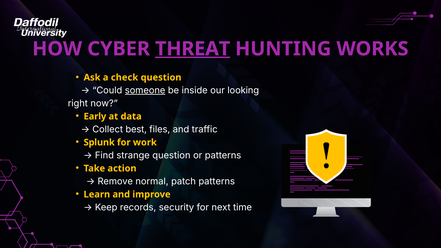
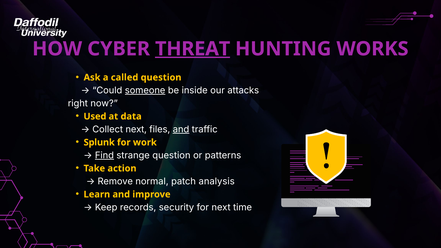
check: check -> called
looking: looking -> attacks
Early: Early -> Used
Collect best: best -> next
and at (181, 129) underline: none -> present
Find underline: none -> present
patch patterns: patterns -> analysis
